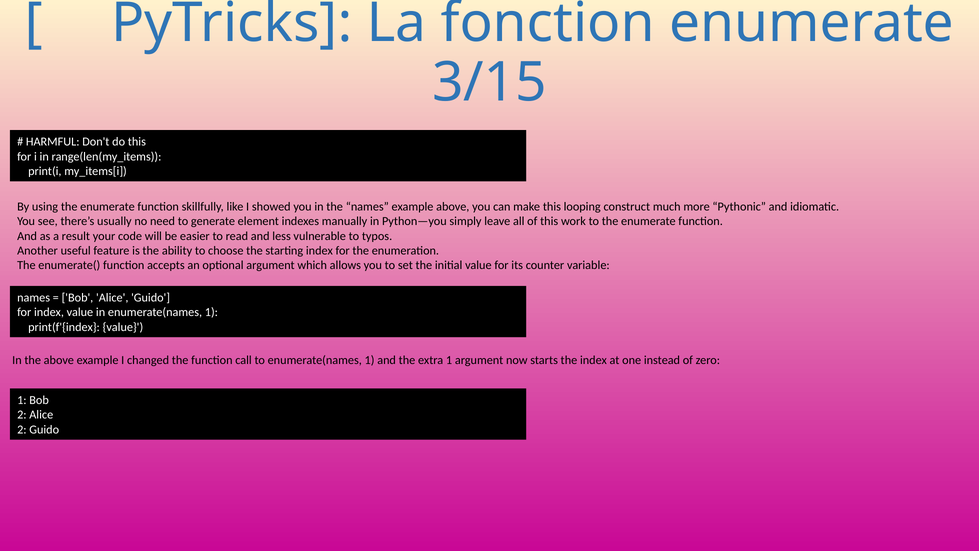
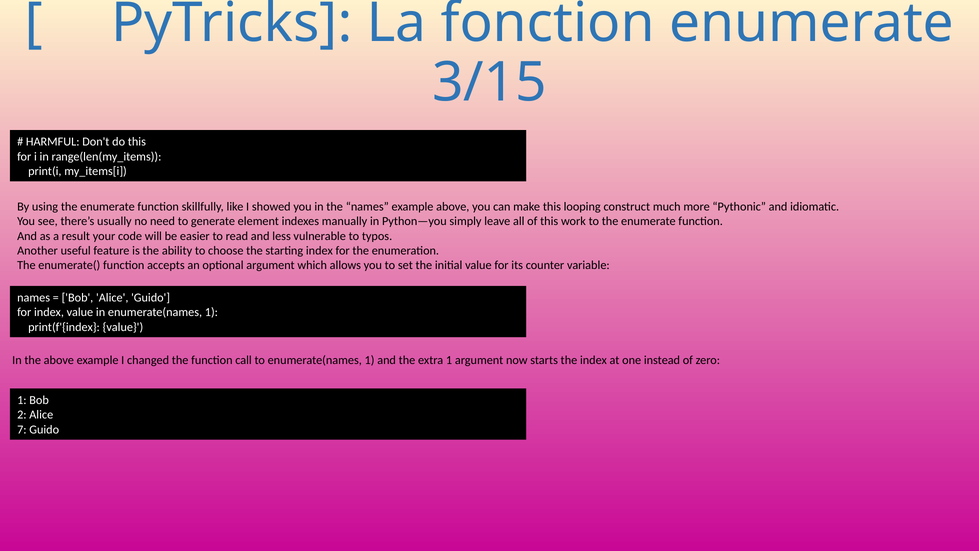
2 at (22, 429): 2 -> 7
